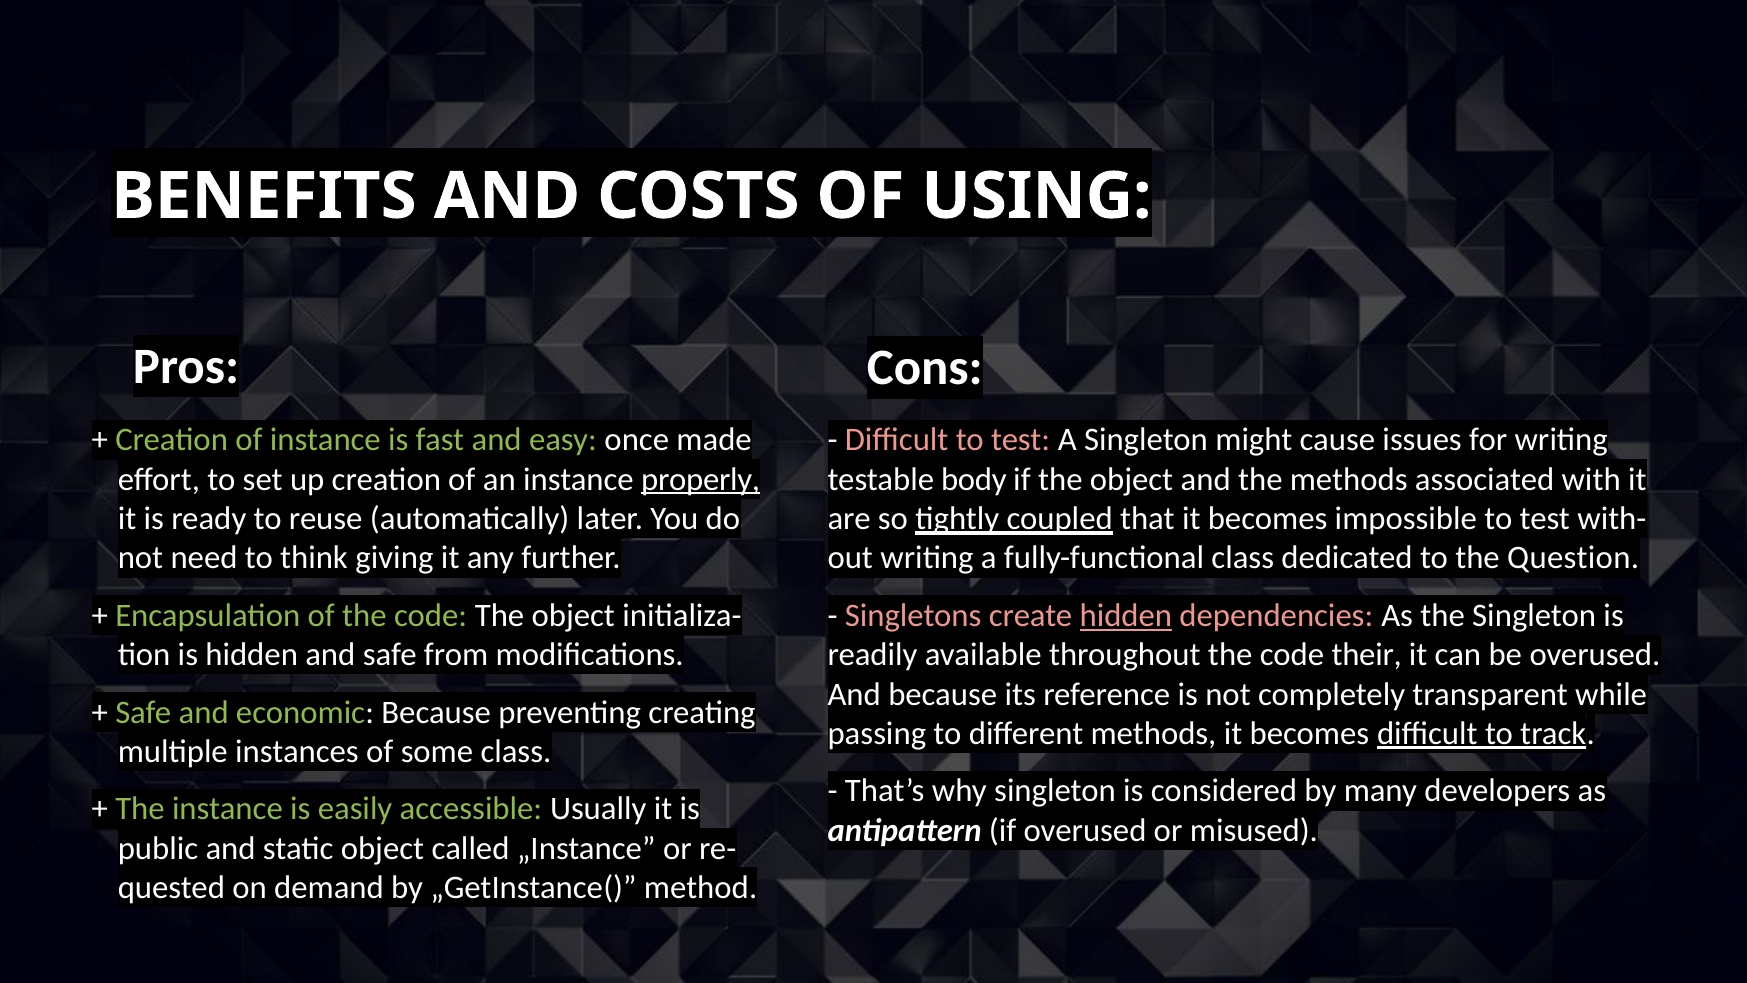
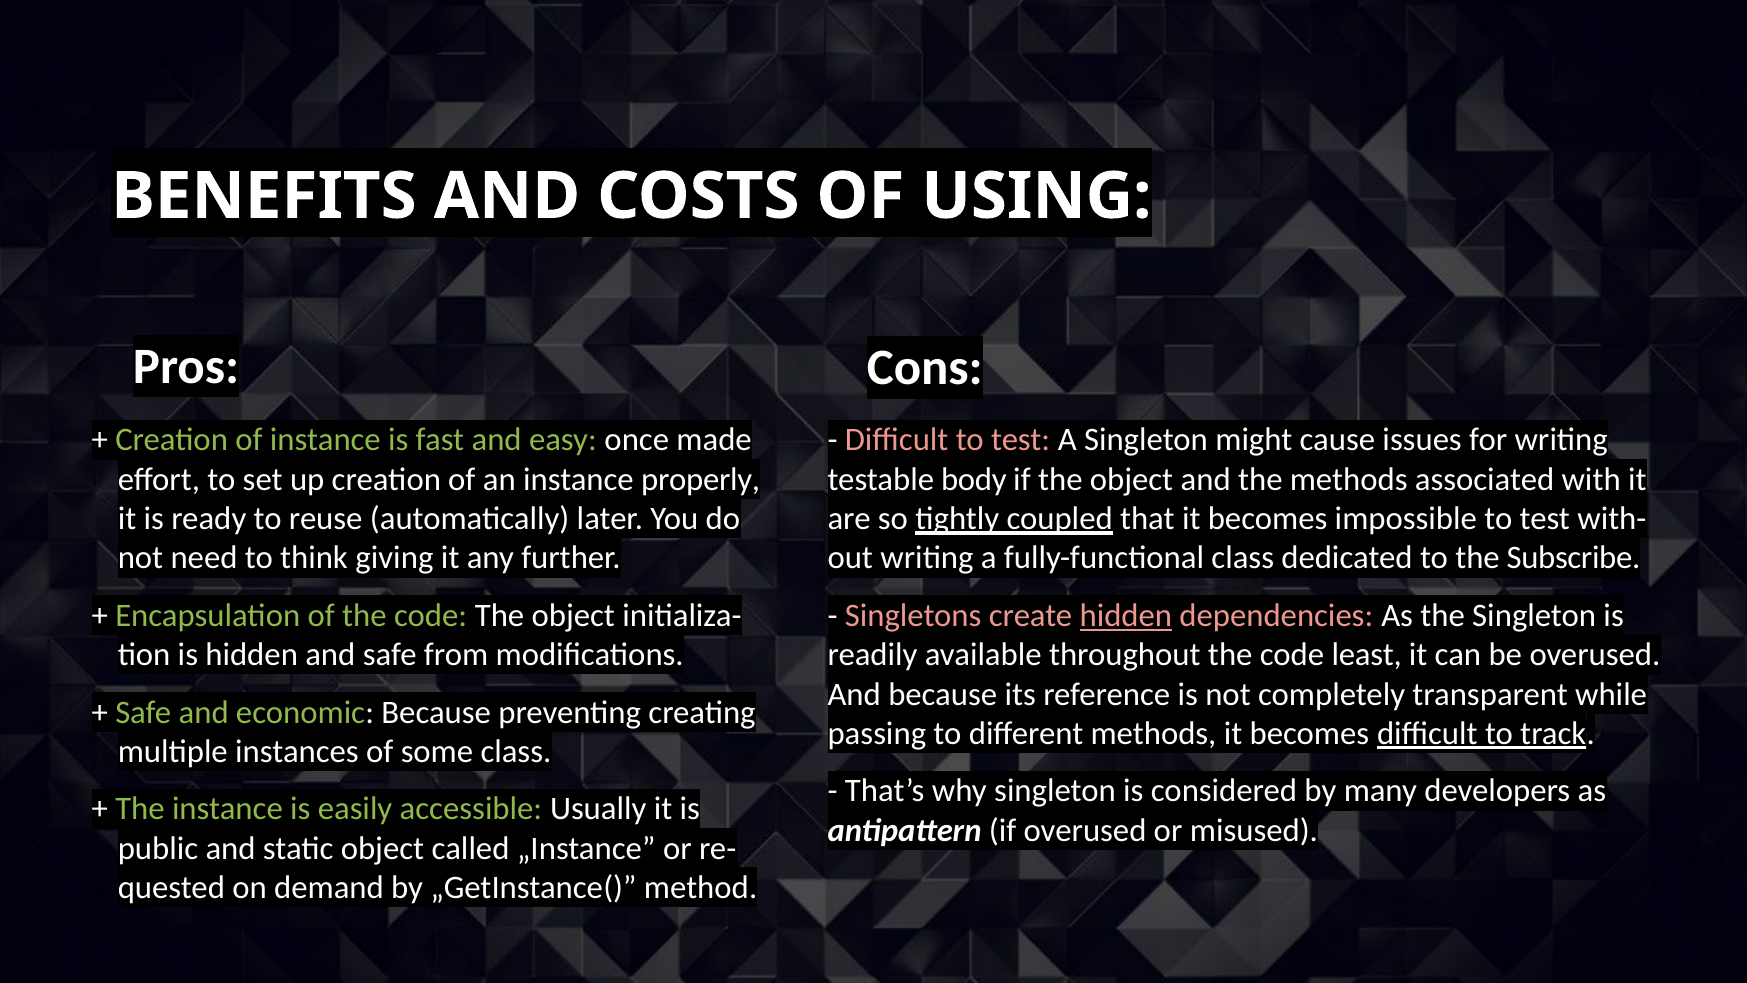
properly underline: present -> none
Question: Question -> Subscribe
their: their -> least
